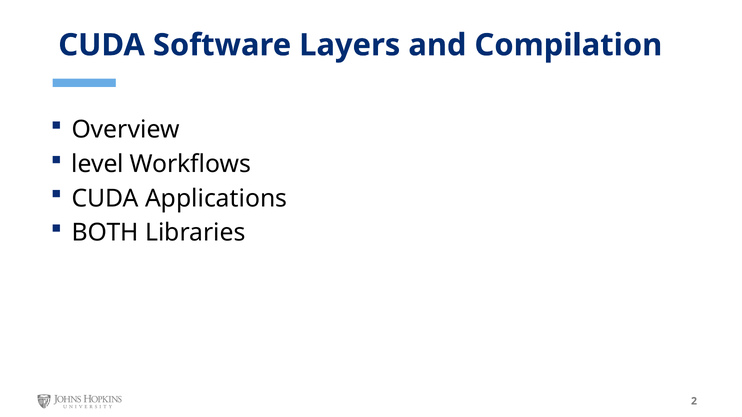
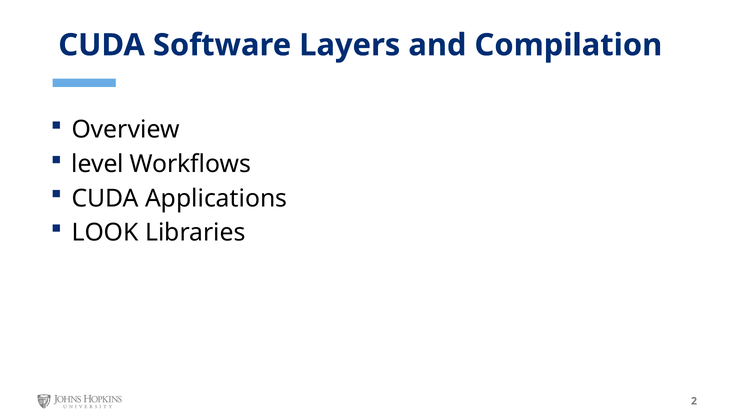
BOTH: BOTH -> LOOK
